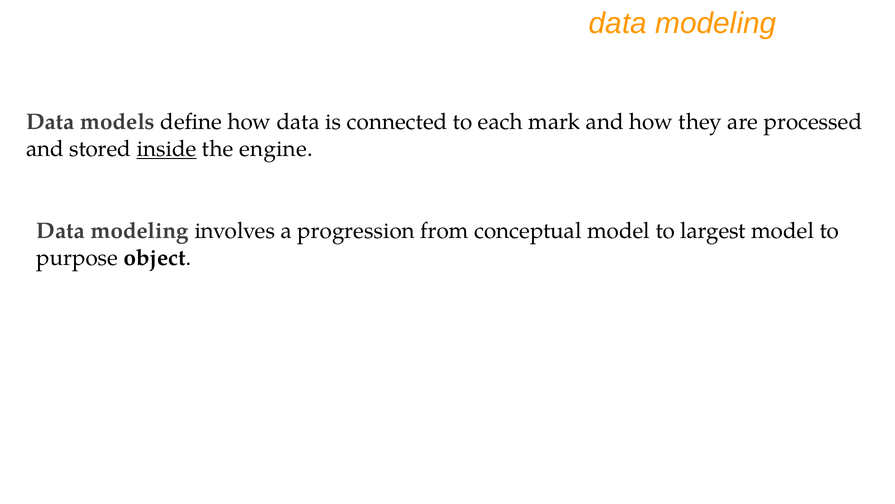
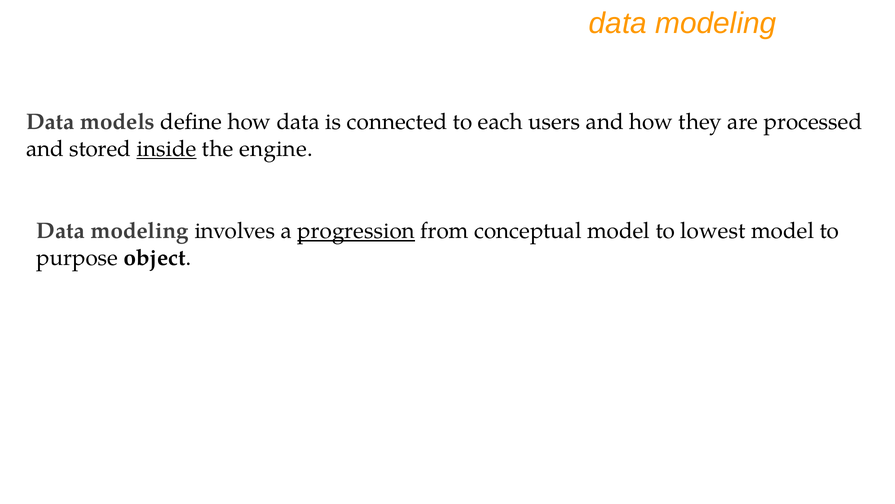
mark: mark -> users
progression underline: none -> present
largest: largest -> lowest
